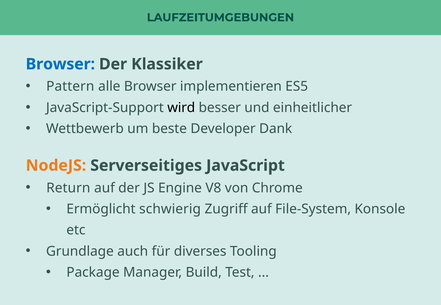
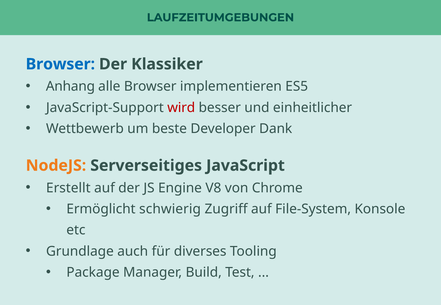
Pattern: Pattern -> Anhang
wird colour: black -> red
Return: Return -> Erstellt
